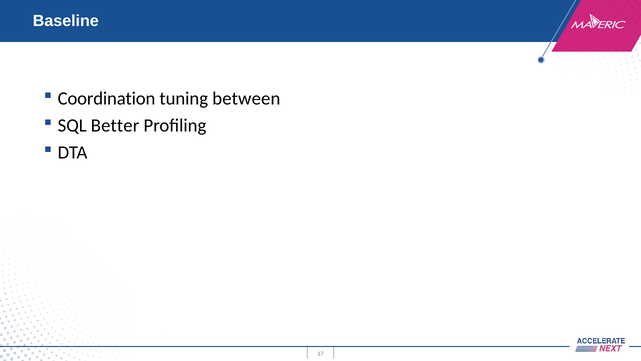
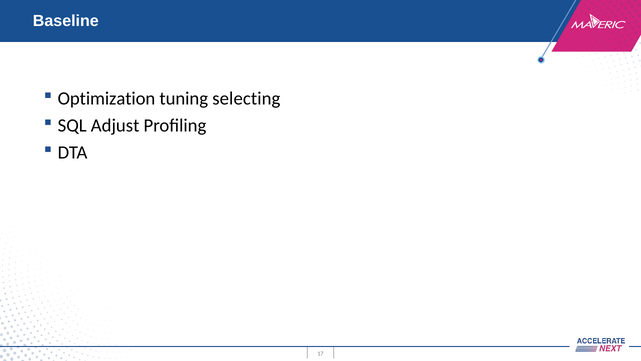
Coordination: Coordination -> Optimization
between: between -> selecting
Better: Better -> Adjust
